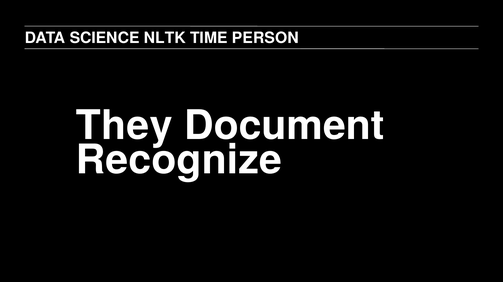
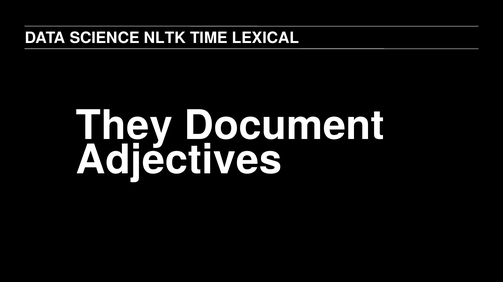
PERSON: PERSON -> LEXICAL
Recognize: Recognize -> Adjectives
